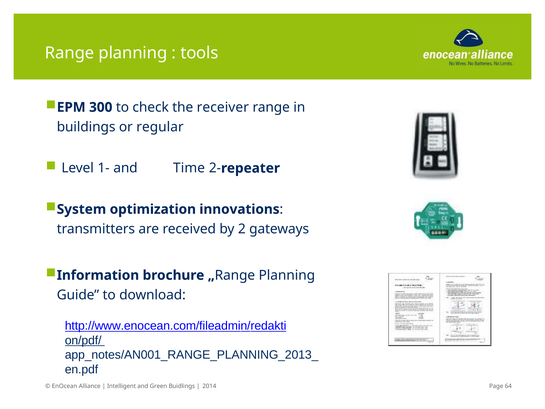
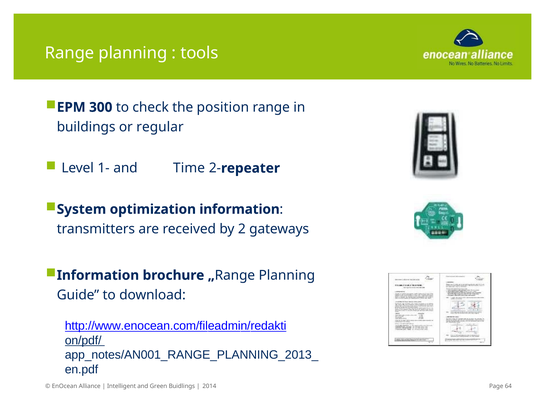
receiver: receiver -> position
optimization innovations: innovations -> information
